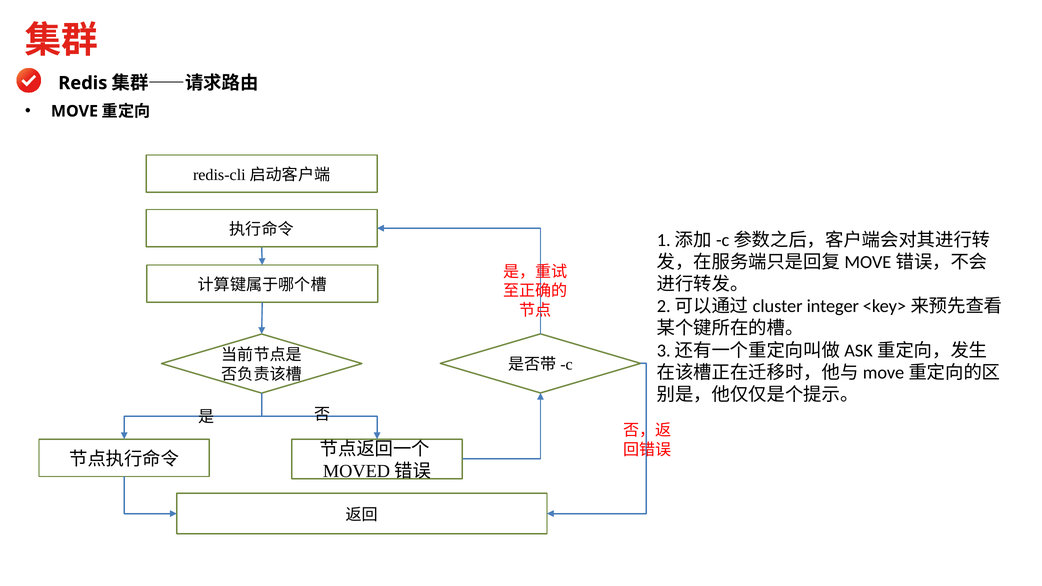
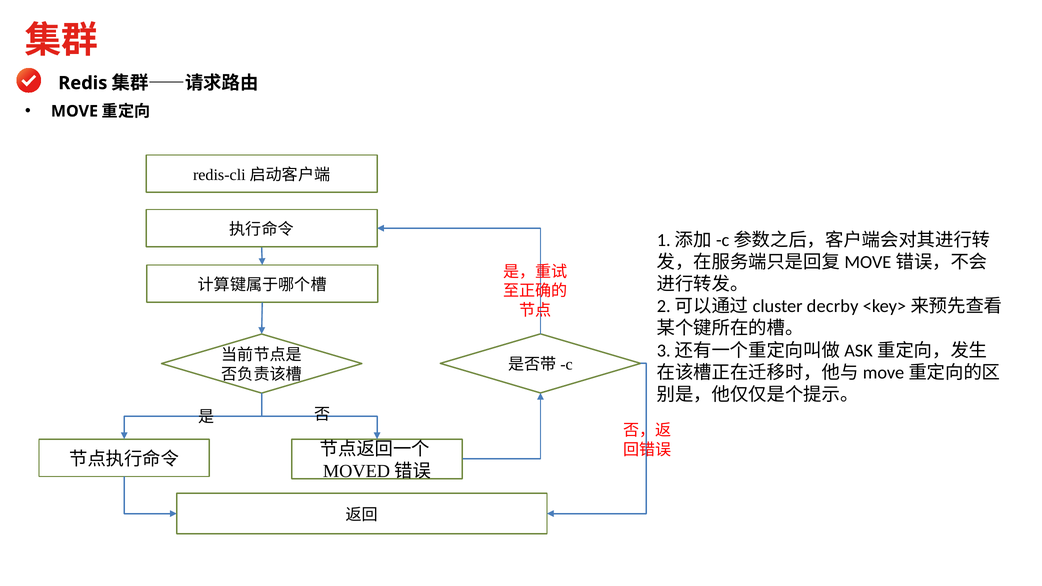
integer: integer -> decrby
